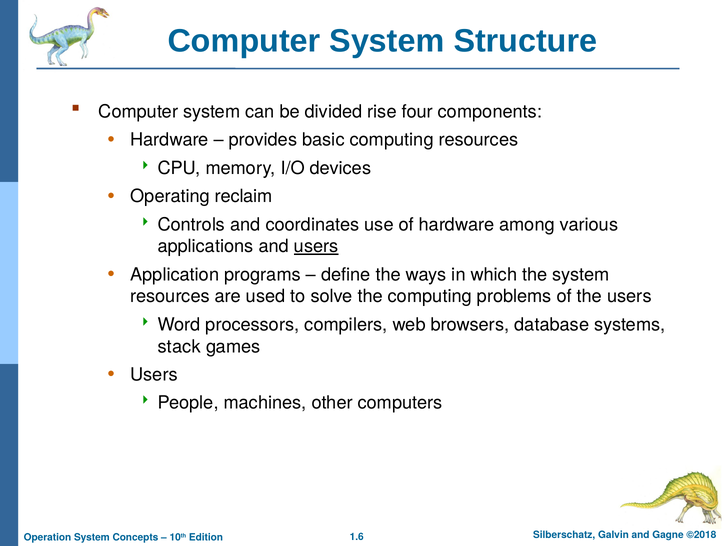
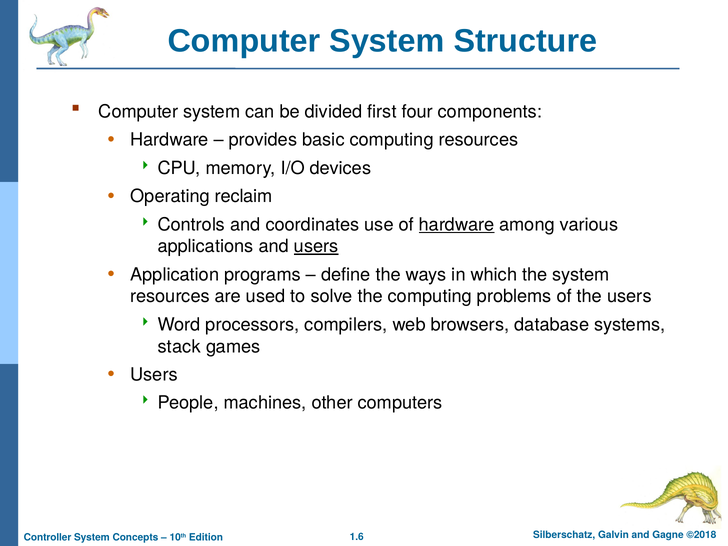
rise: rise -> first
hardware at (457, 225) underline: none -> present
Operation: Operation -> Controller
